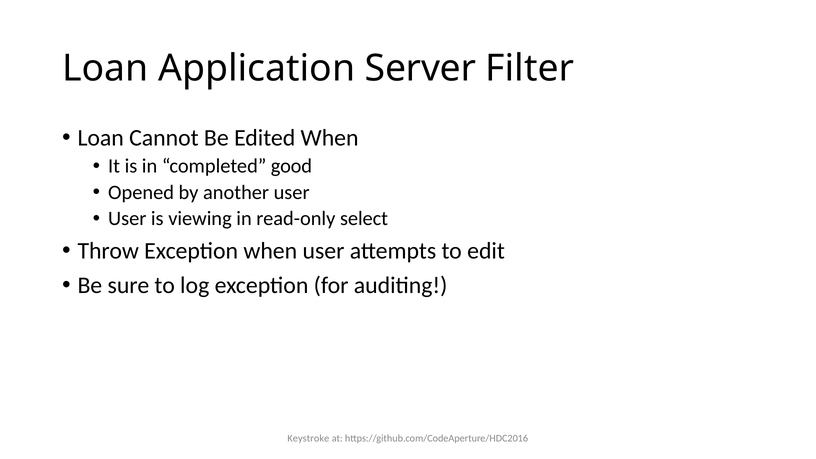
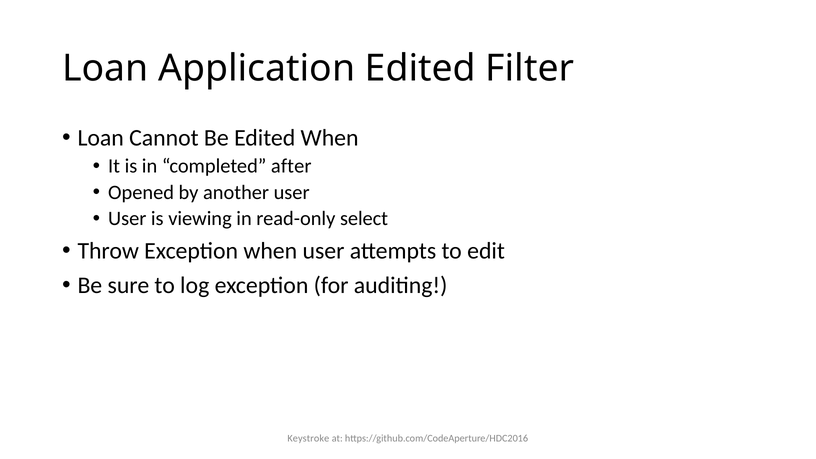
Application Server: Server -> Edited
good: good -> after
